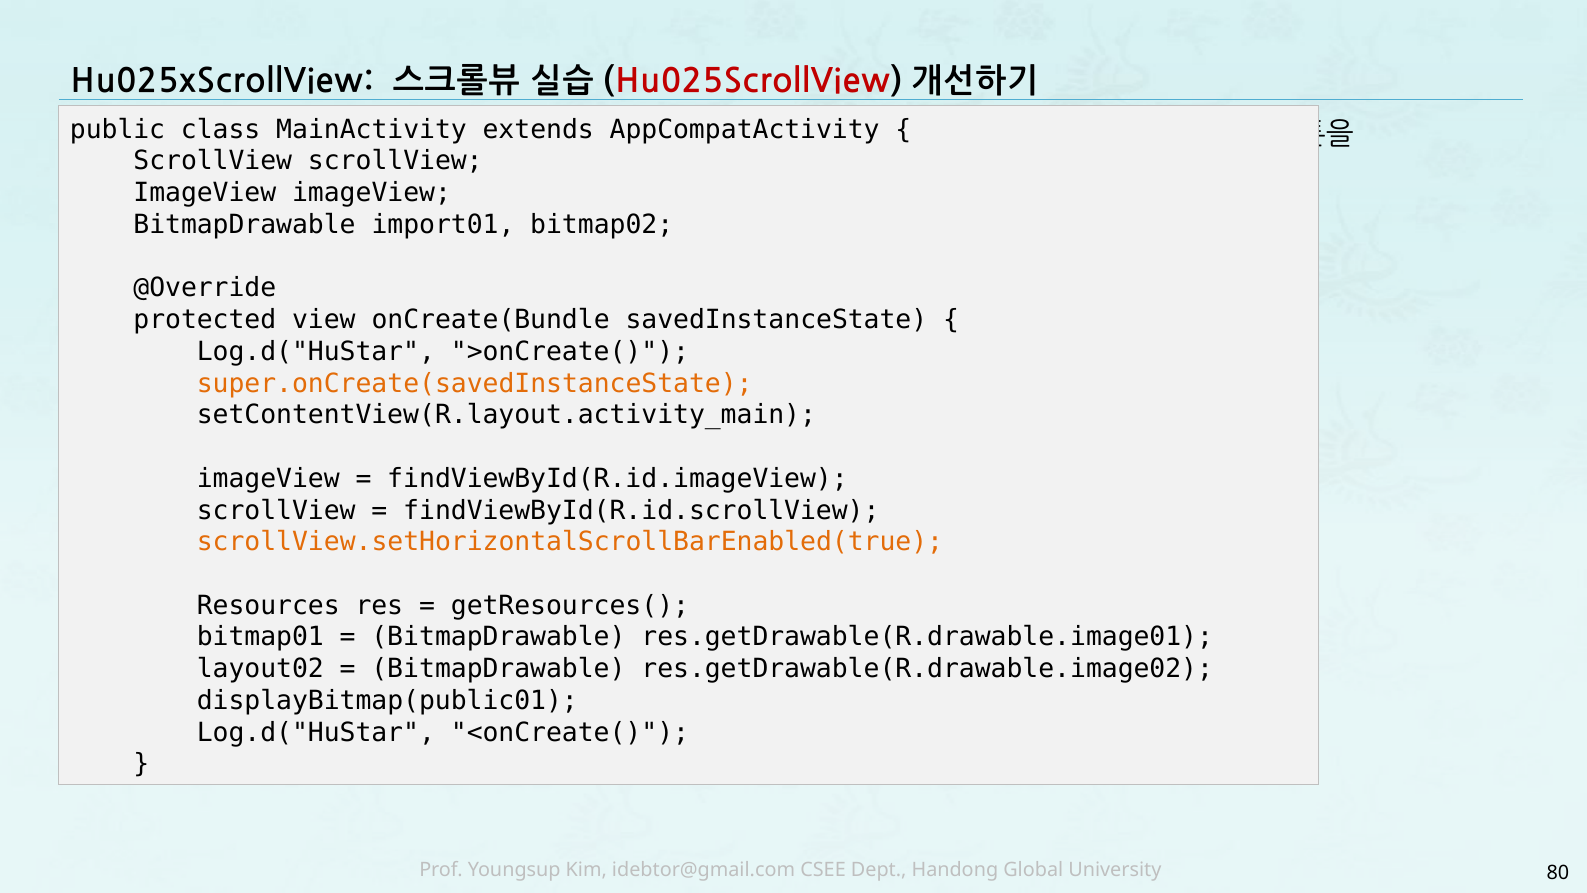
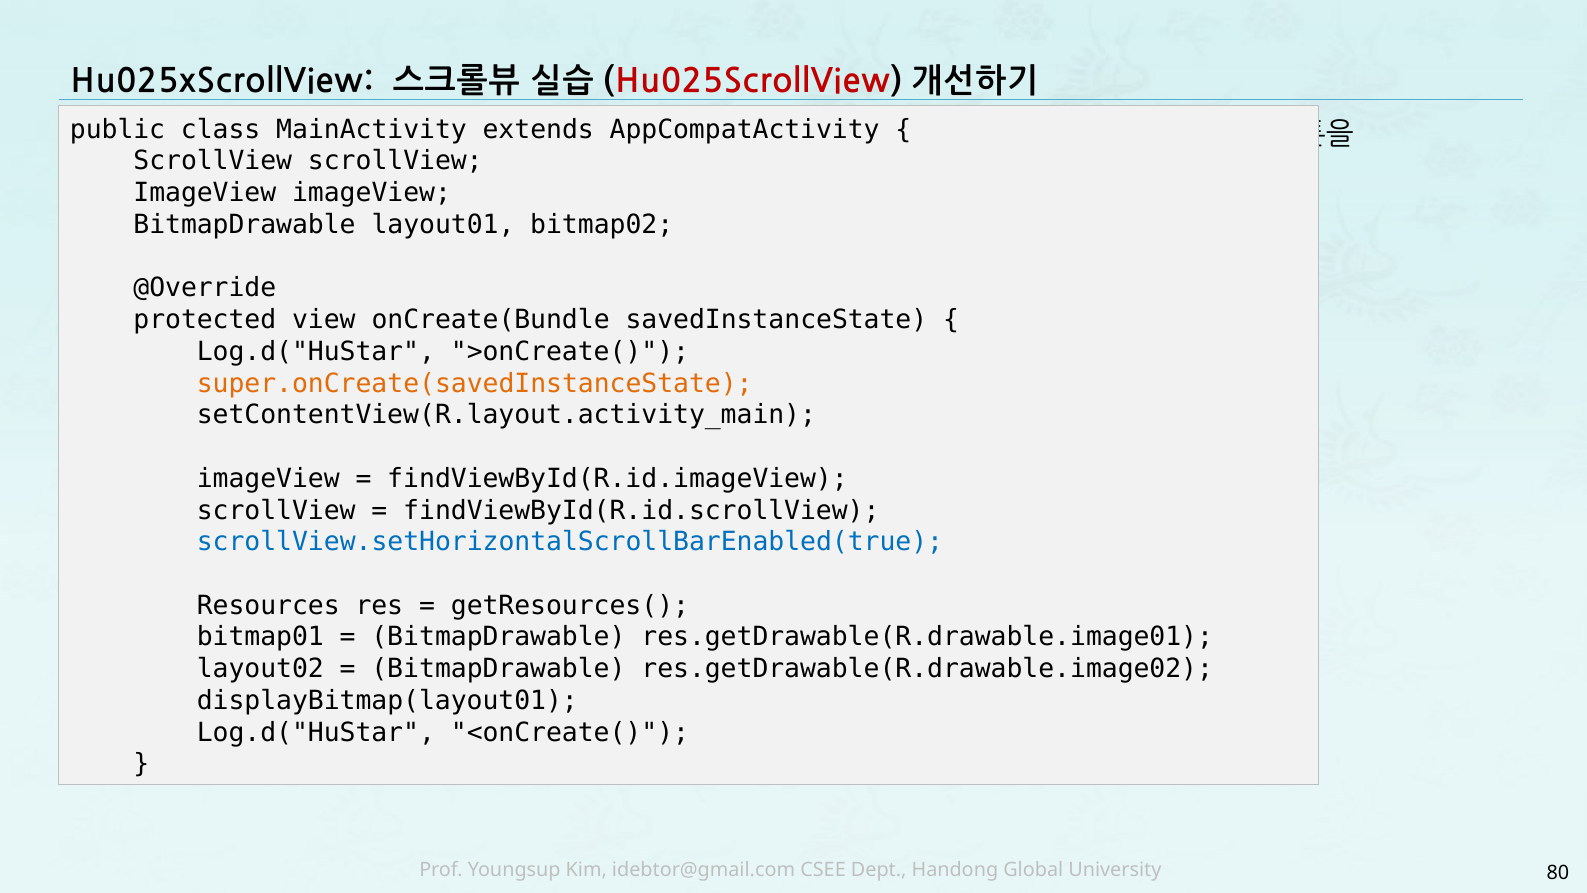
import01: import01 -> layout01
scrollView.setHorizontalScrollBarEnabled(true colour: orange -> blue
displayBitmap(public01: displayBitmap(public01 -> displayBitmap(layout01
